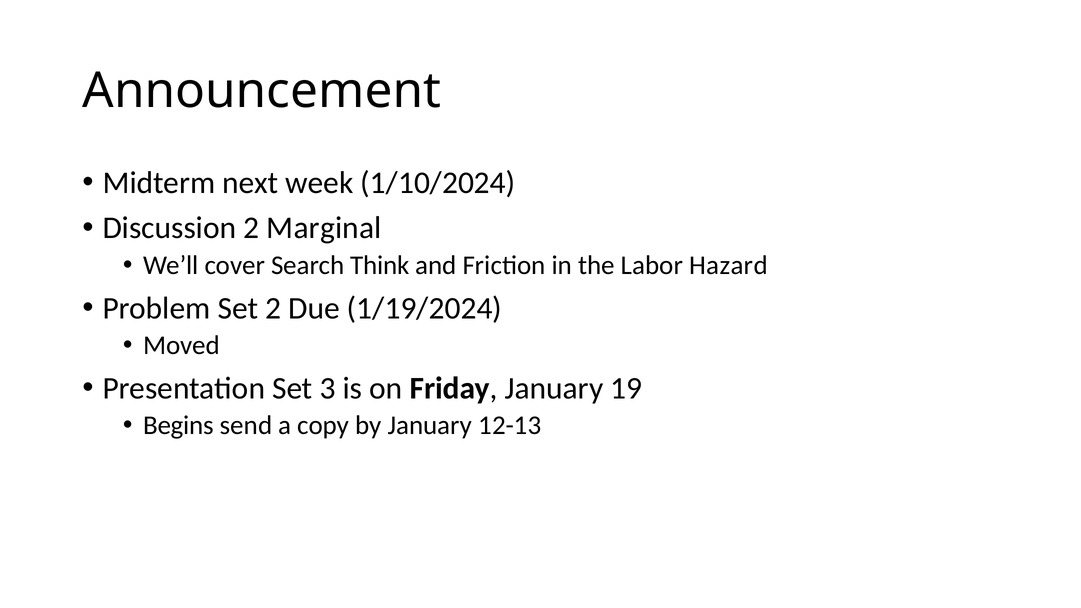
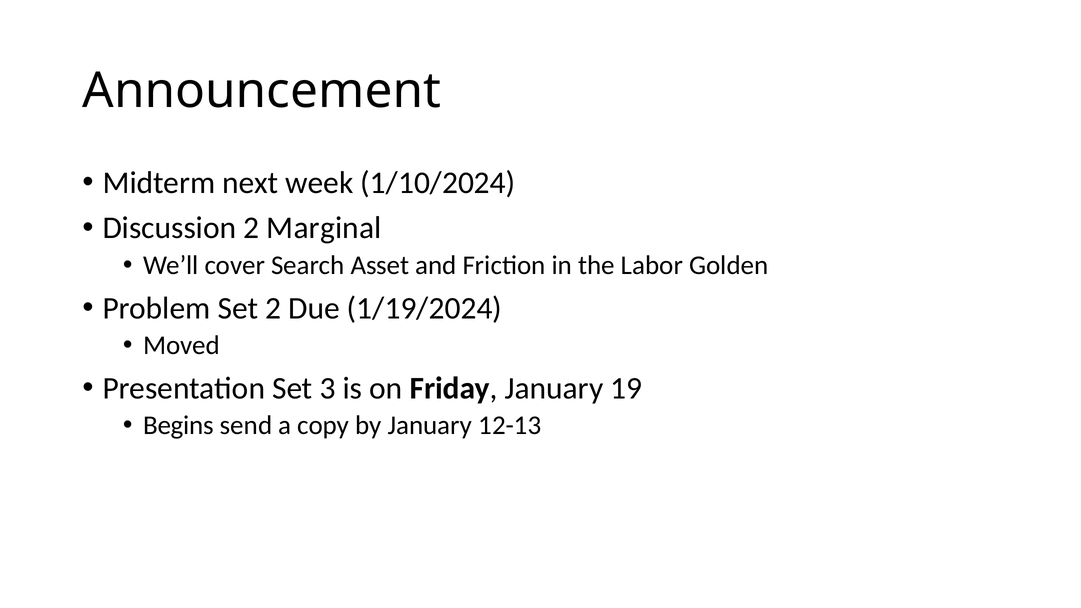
Think: Think -> Asset
Hazard: Hazard -> Golden
